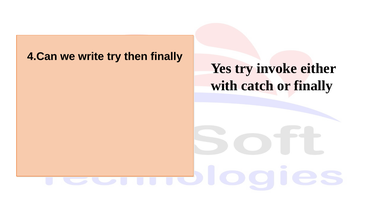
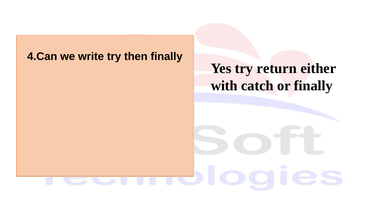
invoke: invoke -> return
